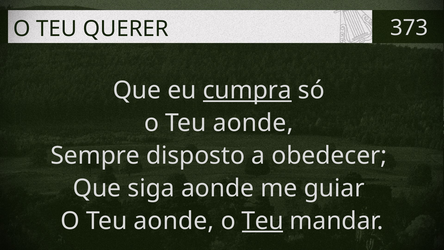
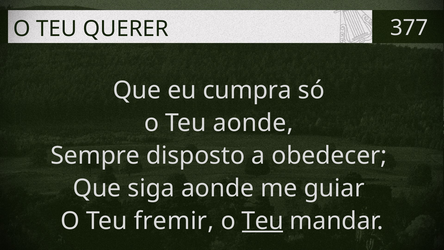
373: 373 -> 377
cumpra underline: present -> none
aonde at (174, 221): aonde -> fremir
